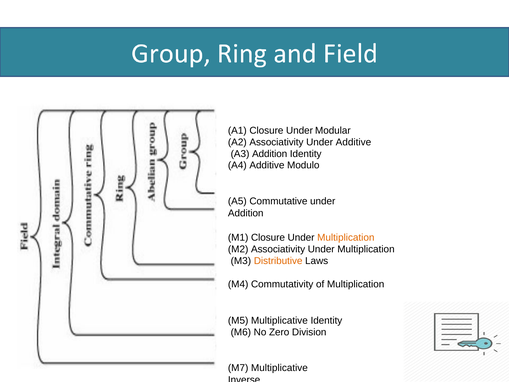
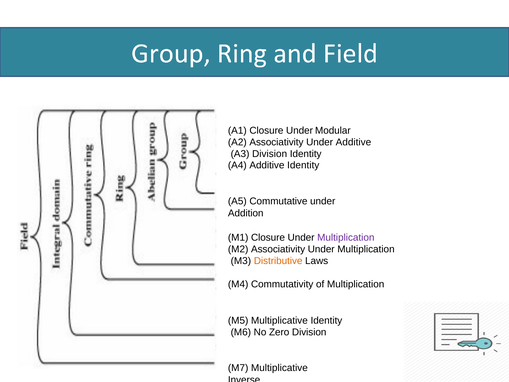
A3 Addition: Addition -> Division
Additive Modulo: Modulo -> Identity
Multiplication at (346, 237) colour: orange -> purple
